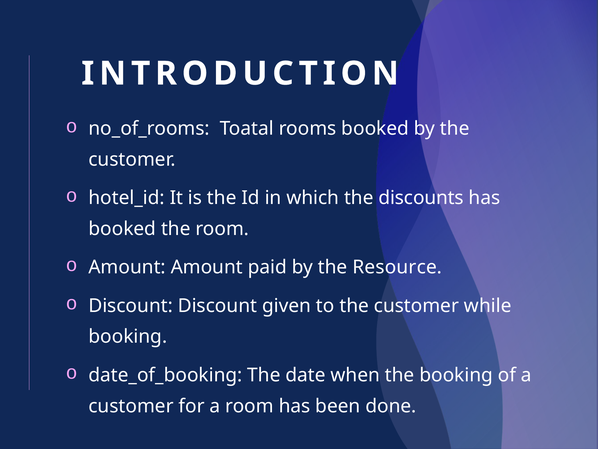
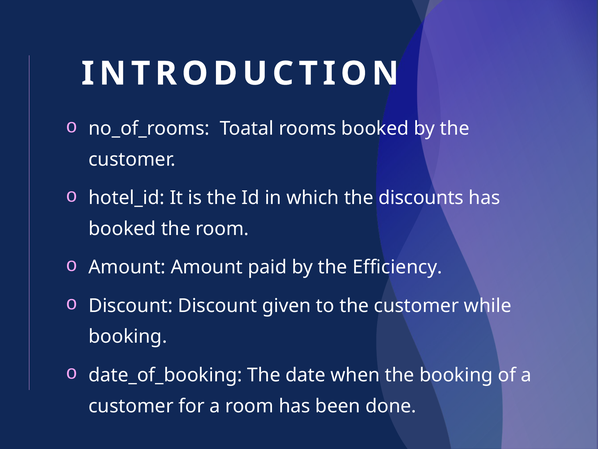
Resource: Resource -> Efficiency
